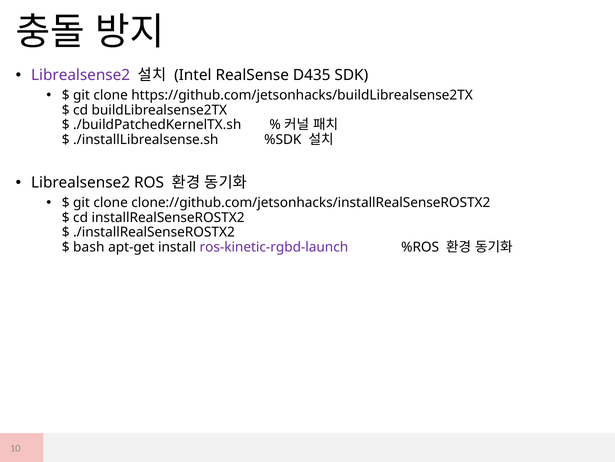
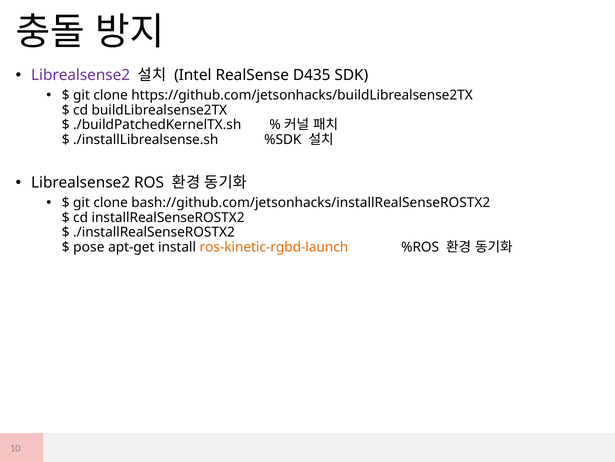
clone://github.com/jetsonhacks/installRealSenseROSTX2: clone://github.com/jetsonhacks/installRealSenseROSTX2 -> bash://github.com/jetsonhacks/installRealSenseROSTX2
bash: bash -> pose
ros-kinetic-rgbd-launch colour: purple -> orange
